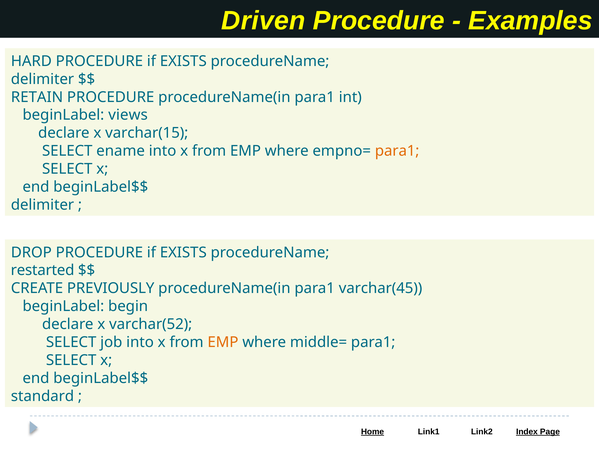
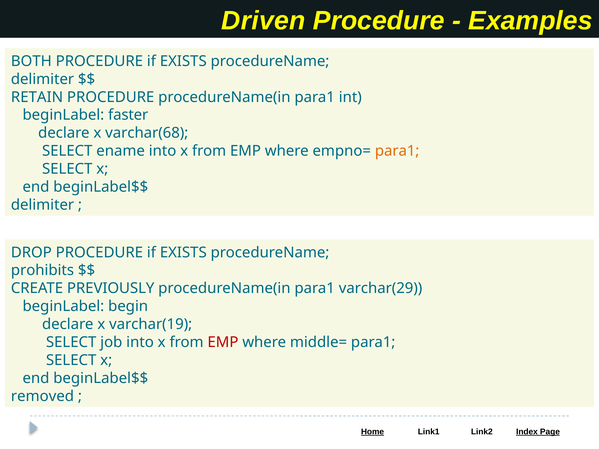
HARD: HARD -> BOTH
views: views -> faster
varchar(15: varchar(15 -> varchar(68
restarted: restarted -> prohibits
varchar(45: varchar(45 -> varchar(29
varchar(52: varchar(52 -> varchar(19
EMP at (223, 342) colour: orange -> red
standard: standard -> removed
